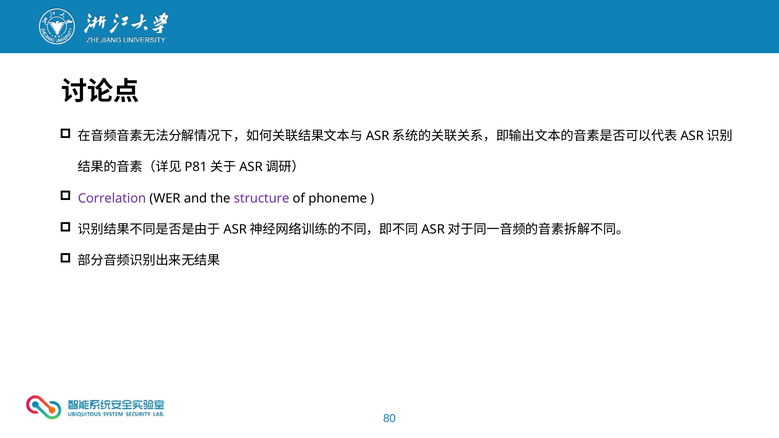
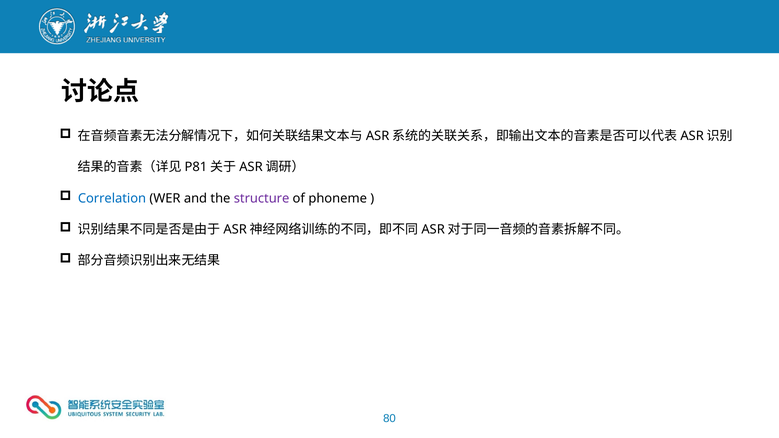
Correlation colour: purple -> blue
